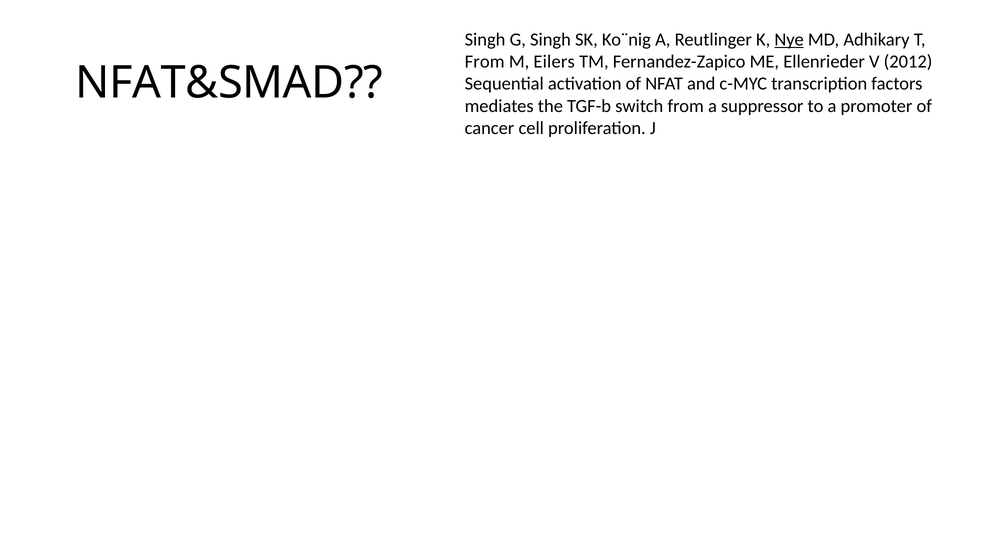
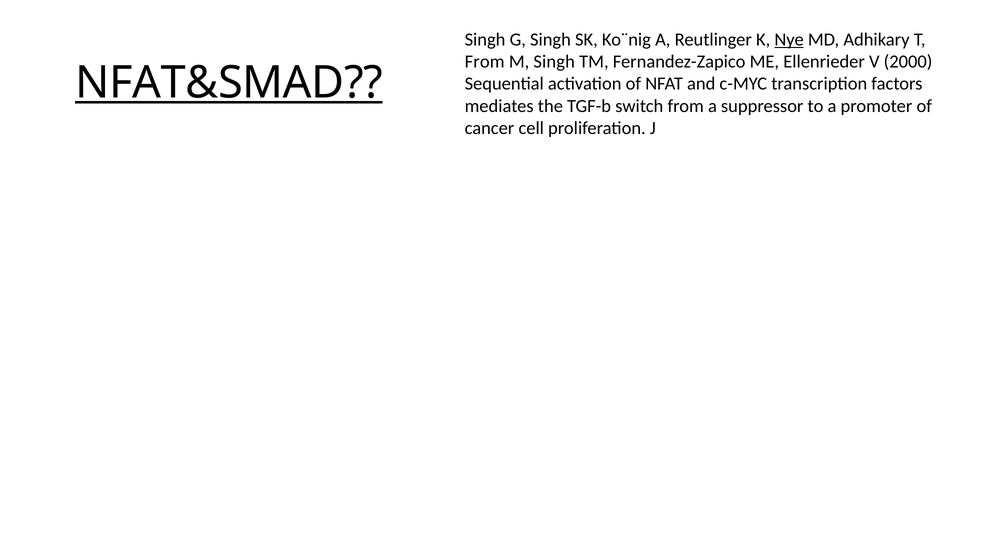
M Eilers: Eilers -> Singh
2012: 2012 -> 2000
NFAT&SMAD underline: none -> present
